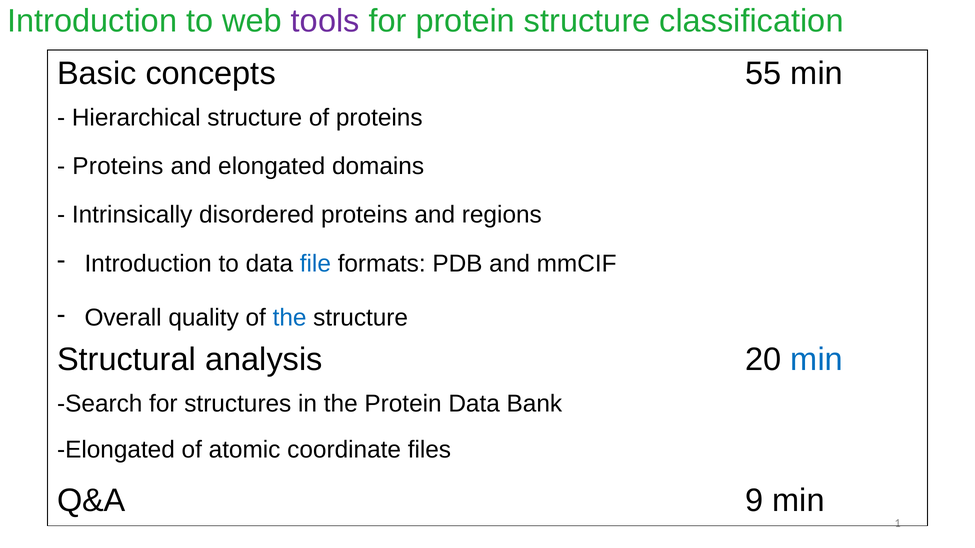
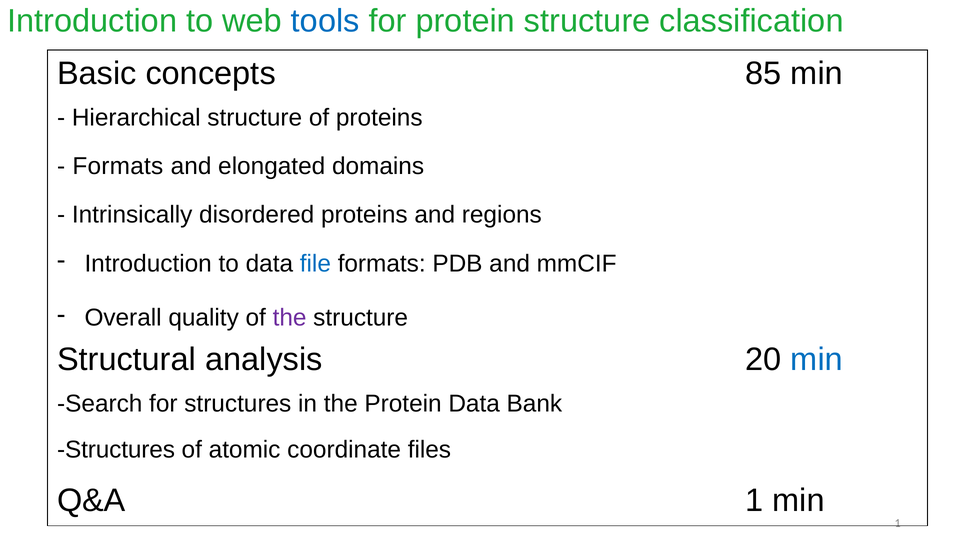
tools colour: purple -> blue
55: 55 -> 85
Proteins at (118, 166): Proteins -> Formats
the at (290, 318) colour: blue -> purple
Elongated at (116, 450): Elongated -> Structures
Q&A 9: 9 -> 1
